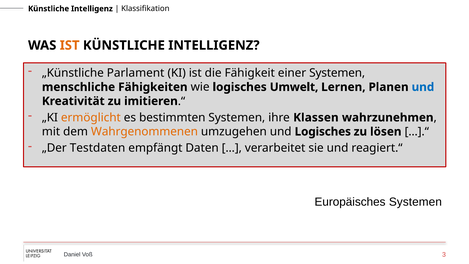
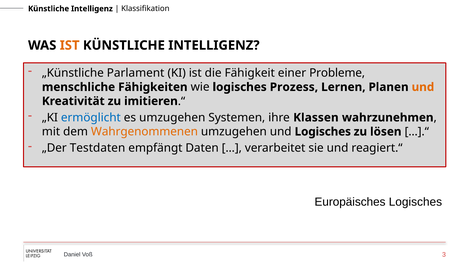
einer Systemen: Systemen -> Probleme
Umwelt: Umwelt -> Prozess
und at (423, 87) colour: blue -> orange
ermöglicht colour: orange -> blue
es bestimmten: bestimmten -> umzugehen
Europäisches Systemen: Systemen -> Logisches
